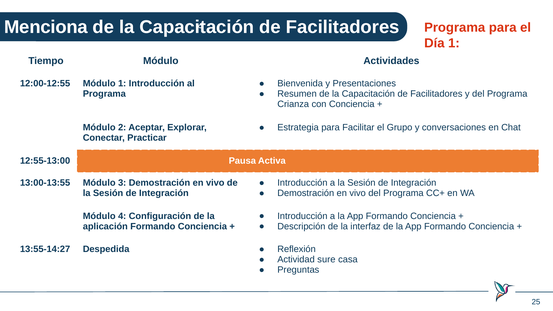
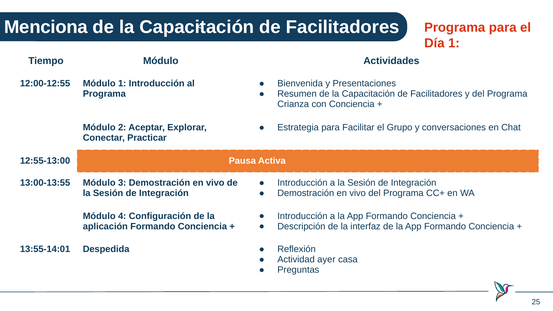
13:55-14:27: 13:55-14:27 -> 13:55-14:01
sure: sure -> ayer
